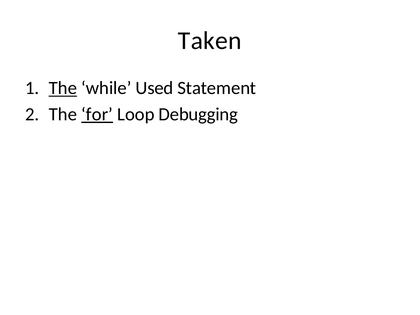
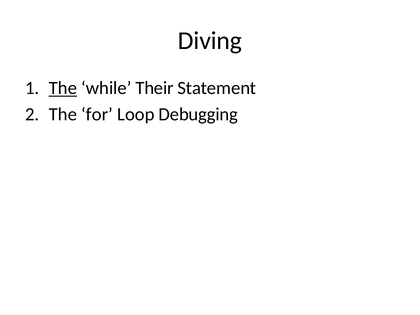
Taken: Taken -> Diving
Used: Used -> Their
for underline: present -> none
